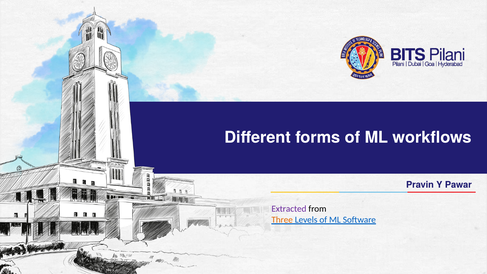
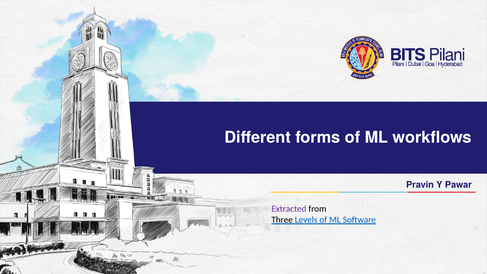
Three colour: orange -> black
